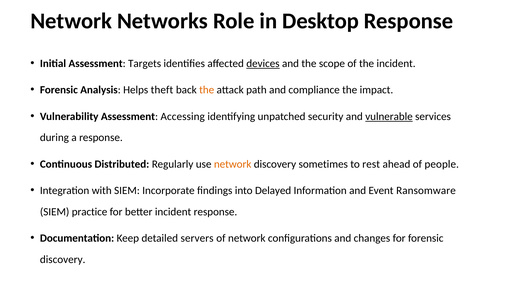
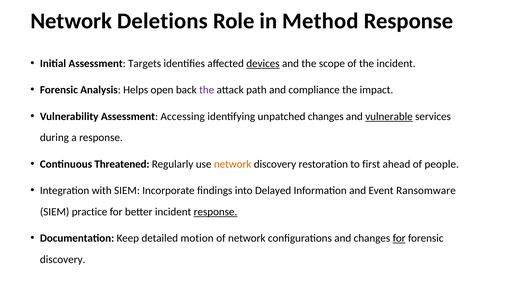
Networks: Networks -> Deletions
Desktop: Desktop -> Method
theft: theft -> open
the at (207, 90) colour: orange -> purple
unpatched security: security -> changes
Distributed: Distributed -> Threatened
sometimes: sometimes -> restoration
rest: rest -> first
response at (215, 212) underline: none -> present
servers: servers -> motion
for at (399, 238) underline: none -> present
